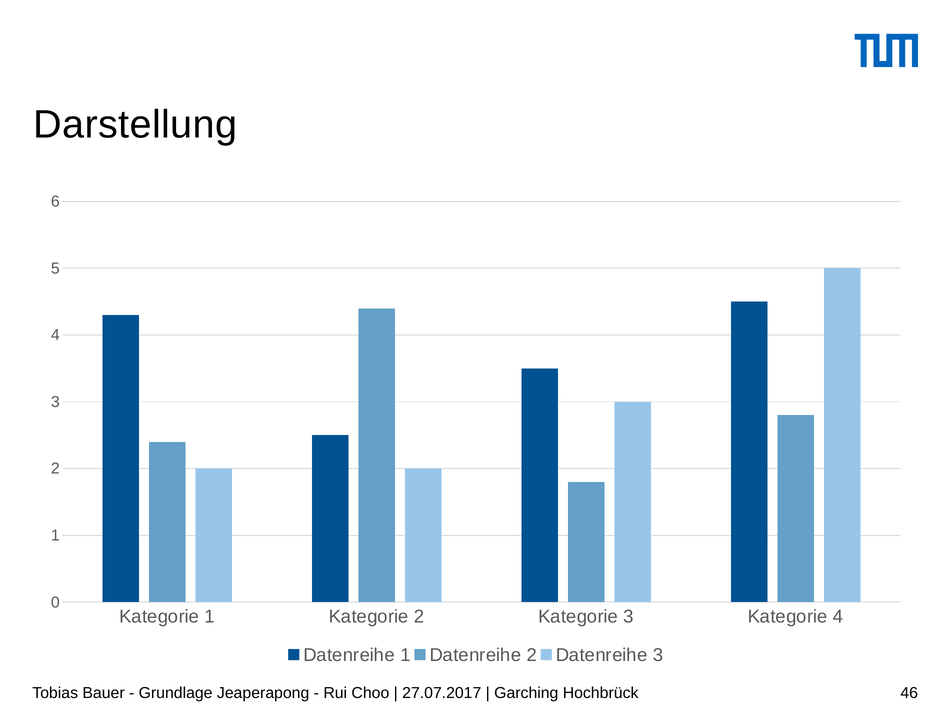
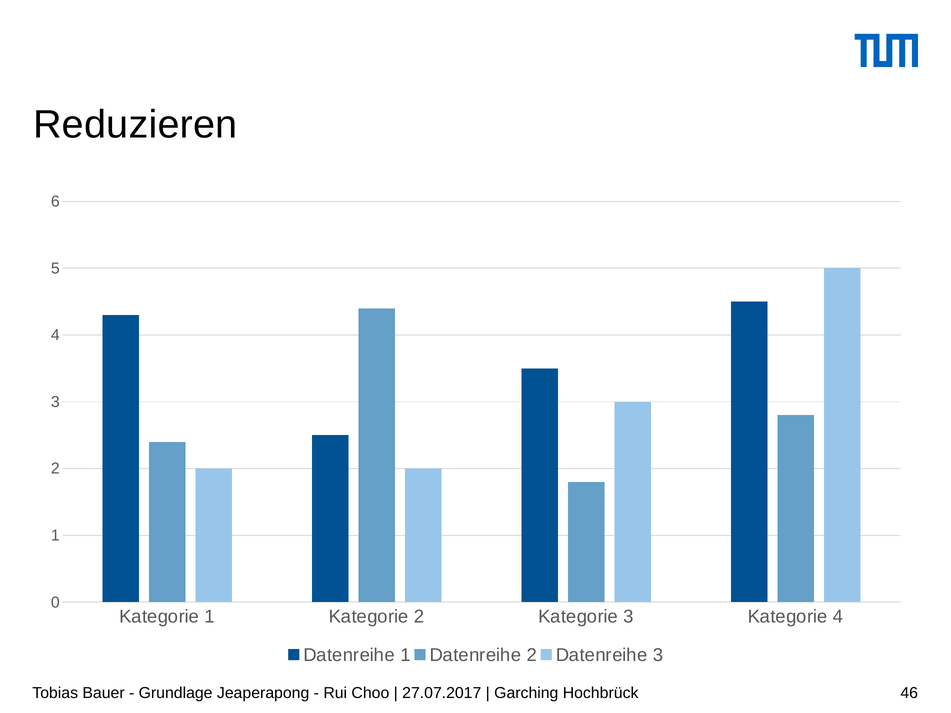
Darstellung: Darstellung -> Reduzieren
